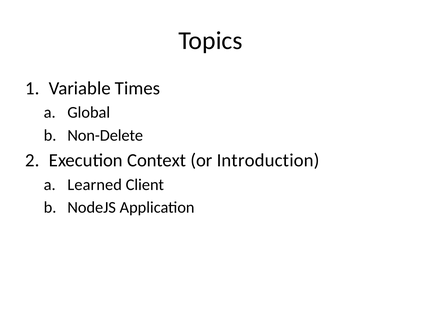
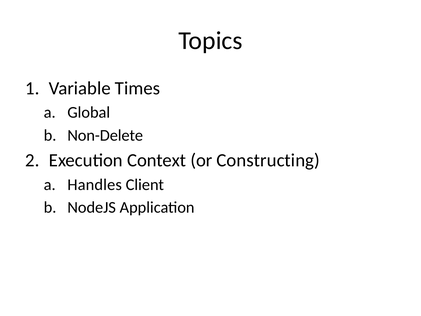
Introduction: Introduction -> Constructing
Learned: Learned -> Handles
